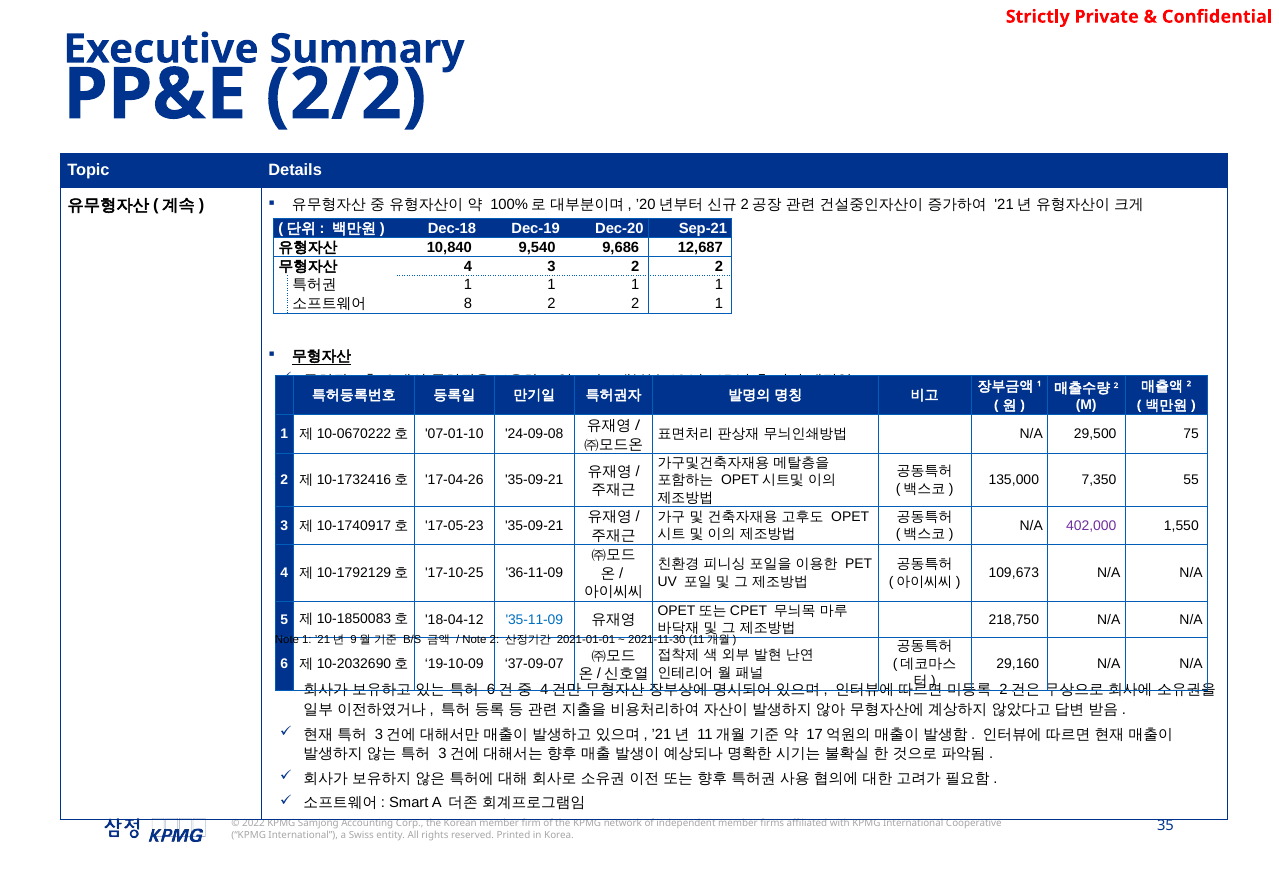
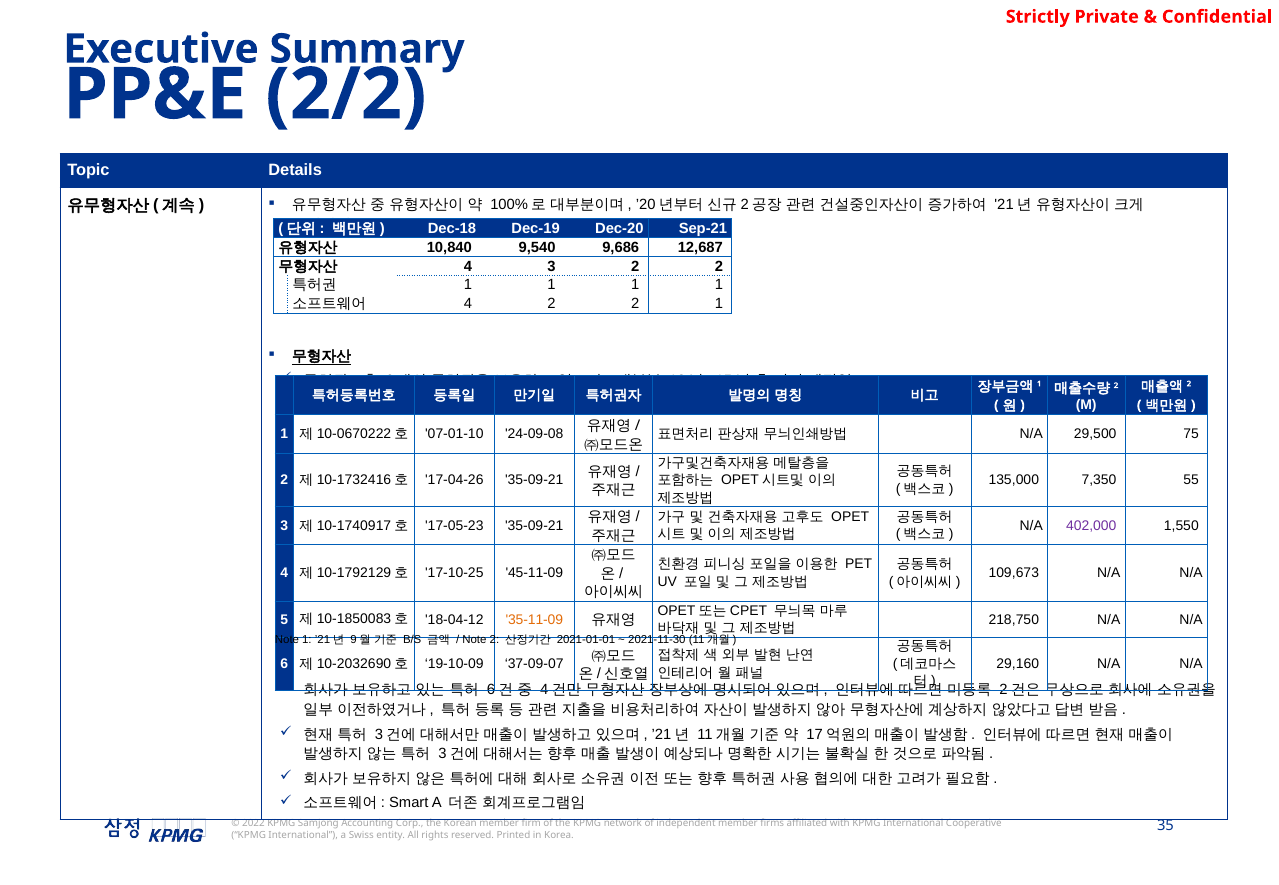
8 at (468, 304): 8 -> 4
36-11-09: 36-11-09 -> 45-11-09
35-11-09 colour: blue -> orange
